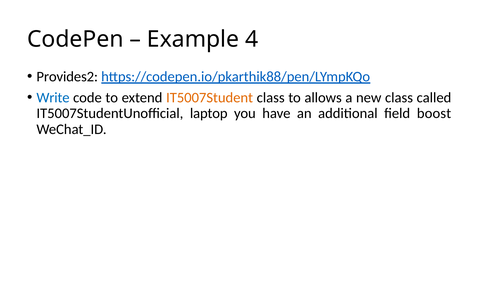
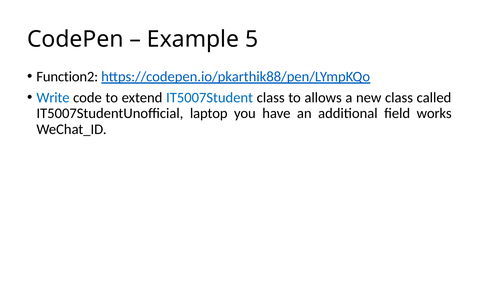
4: 4 -> 5
Provides2: Provides2 -> Function2
IT5007Student colour: orange -> blue
boost: boost -> works
